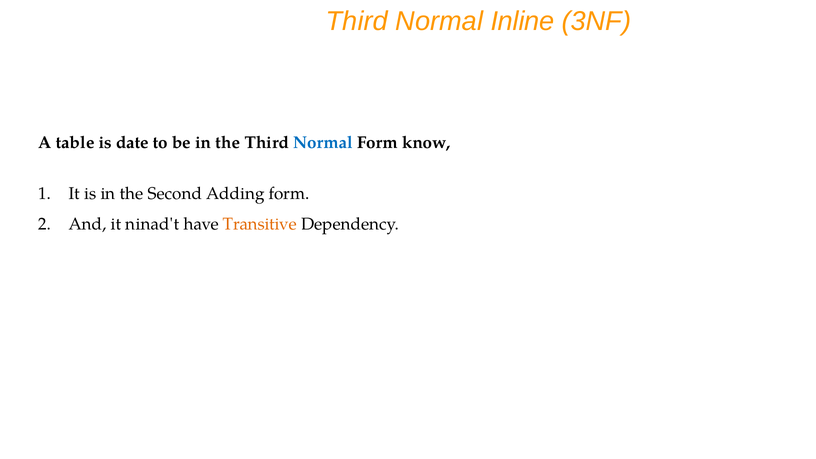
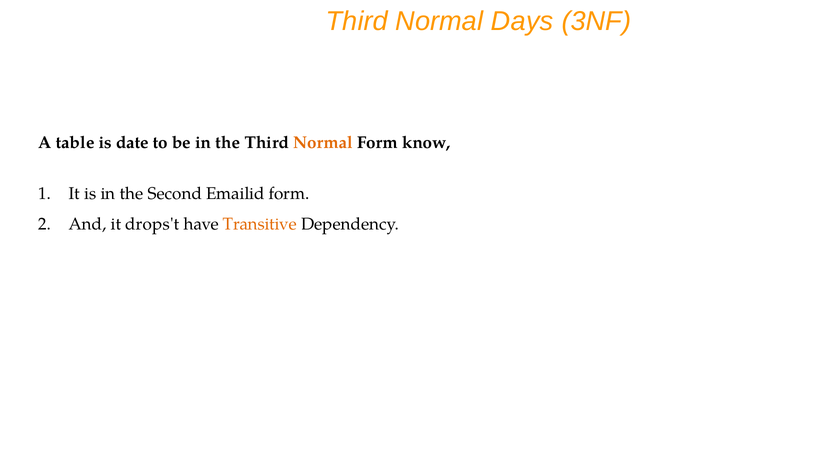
Inline: Inline -> Days
Normal at (323, 143) colour: blue -> orange
Adding: Adding -> Emailid
ninad't: ninad't -> drops't
